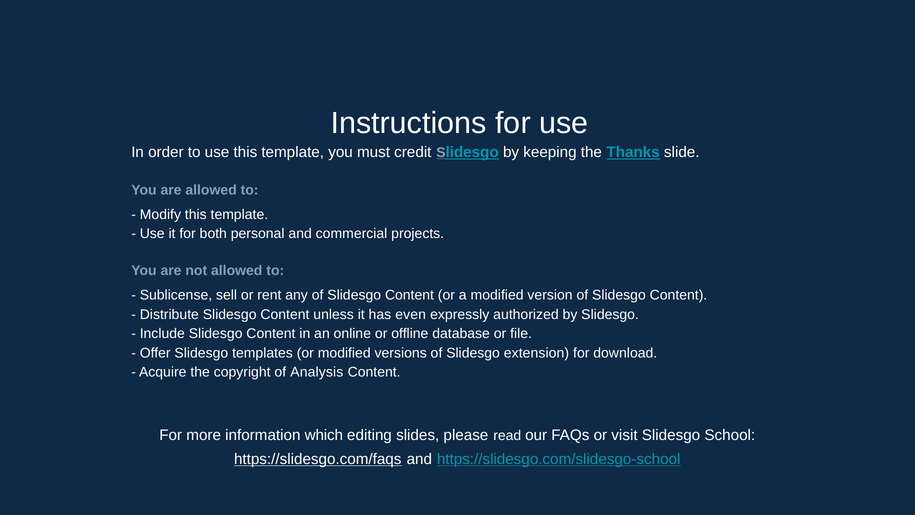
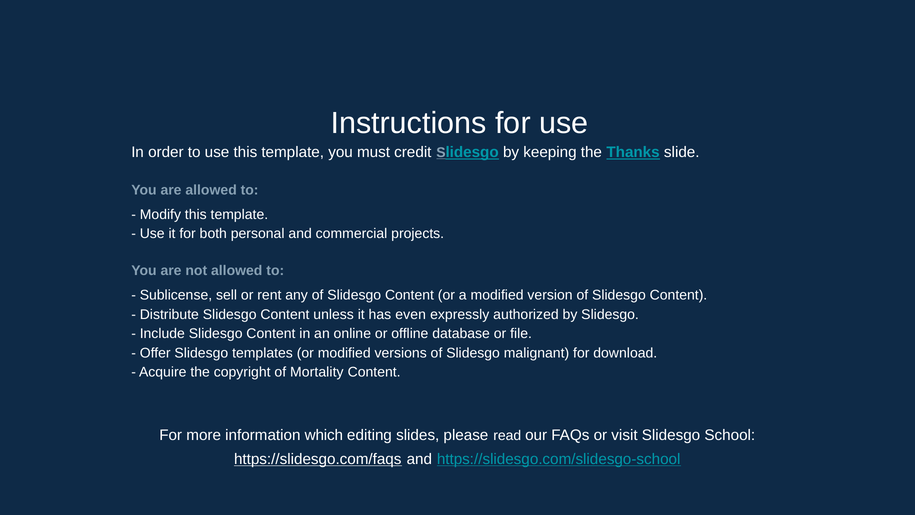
extension: extension -> malignant
Analysis: Analysis -> Mortality
